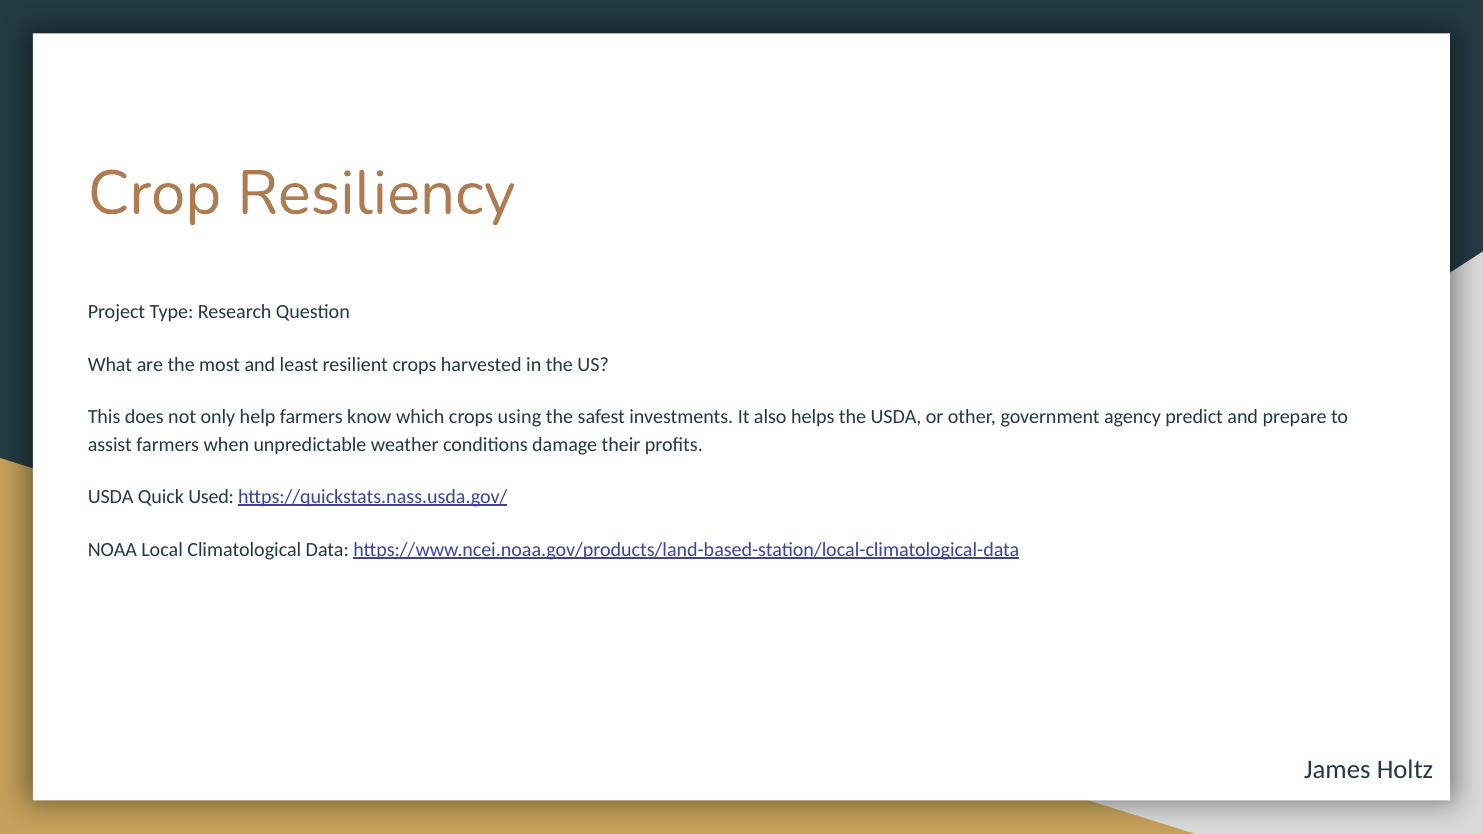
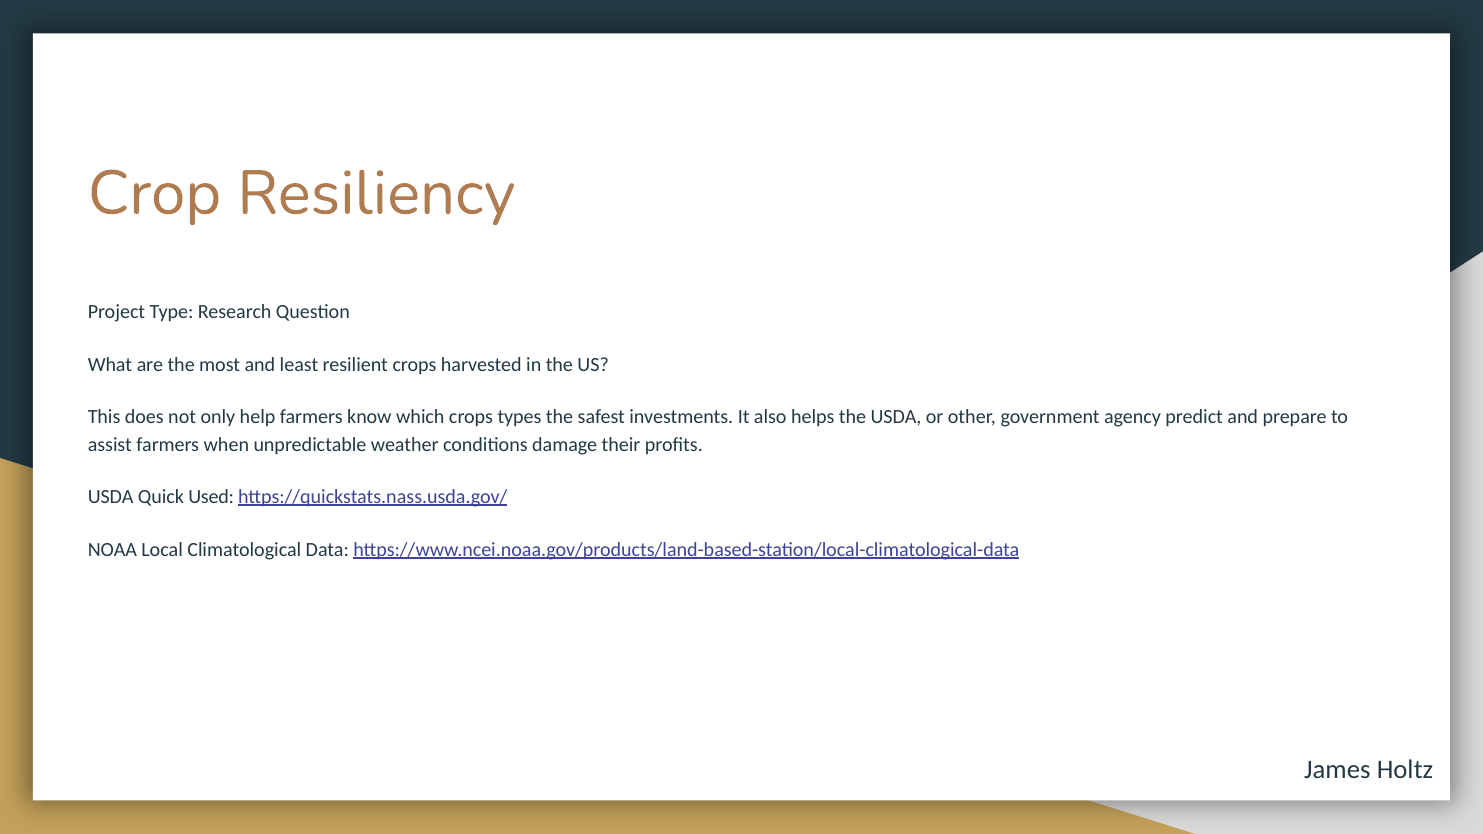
using: using -> types
